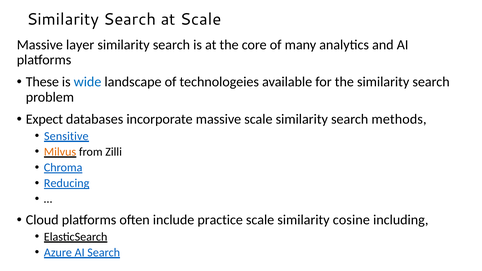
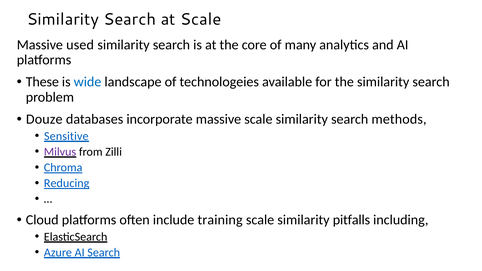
layer: layer -> used
Expect: Expect -> Douze
Milvus colour: orange -> purple
practice: practice -> training
cosine: cosine -> pitfalls
